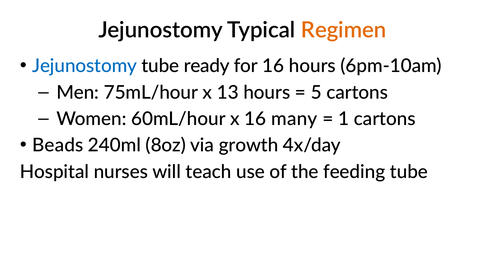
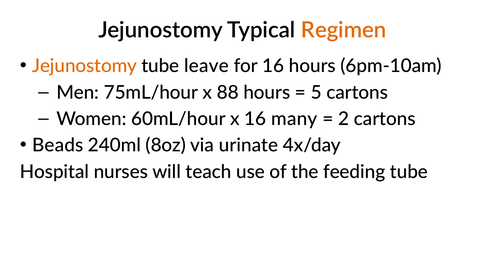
Jejunostomy at (85, 66) colour: blue -> orange
ready: ready -> leave
13: 13 -> 88
1: 1 -> 2
growth: growth -> urinate
